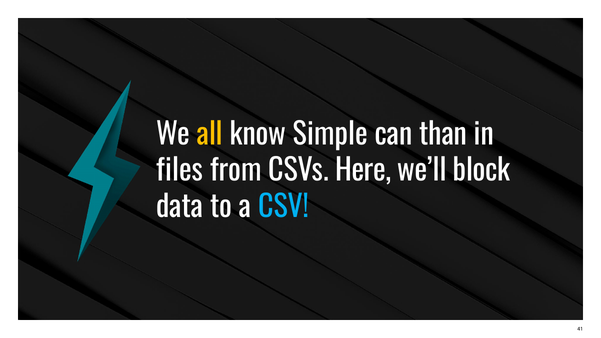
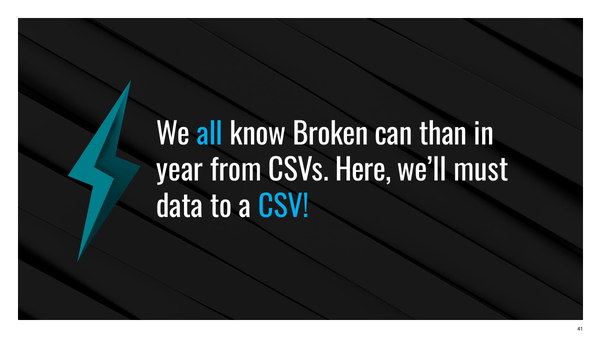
all colour: yellow -> light blue
Simple: Simple -> Broken
files: files -> year
block: block -> must
